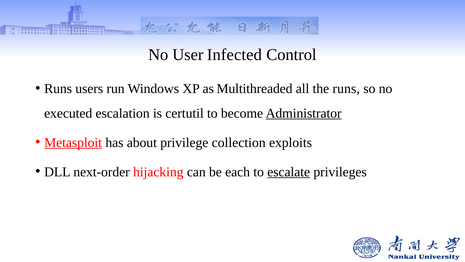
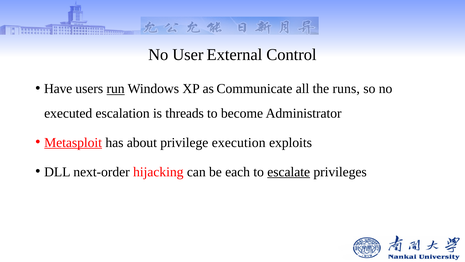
Infected: Infected -> External
Runs at (58, 89): Runs -> Have
run underline: none -> present
Multithreaded: Multithreaded -> Communicate
certutil: certutil -> threads
Administrator underline: present -> none
collection: collection -> execution
